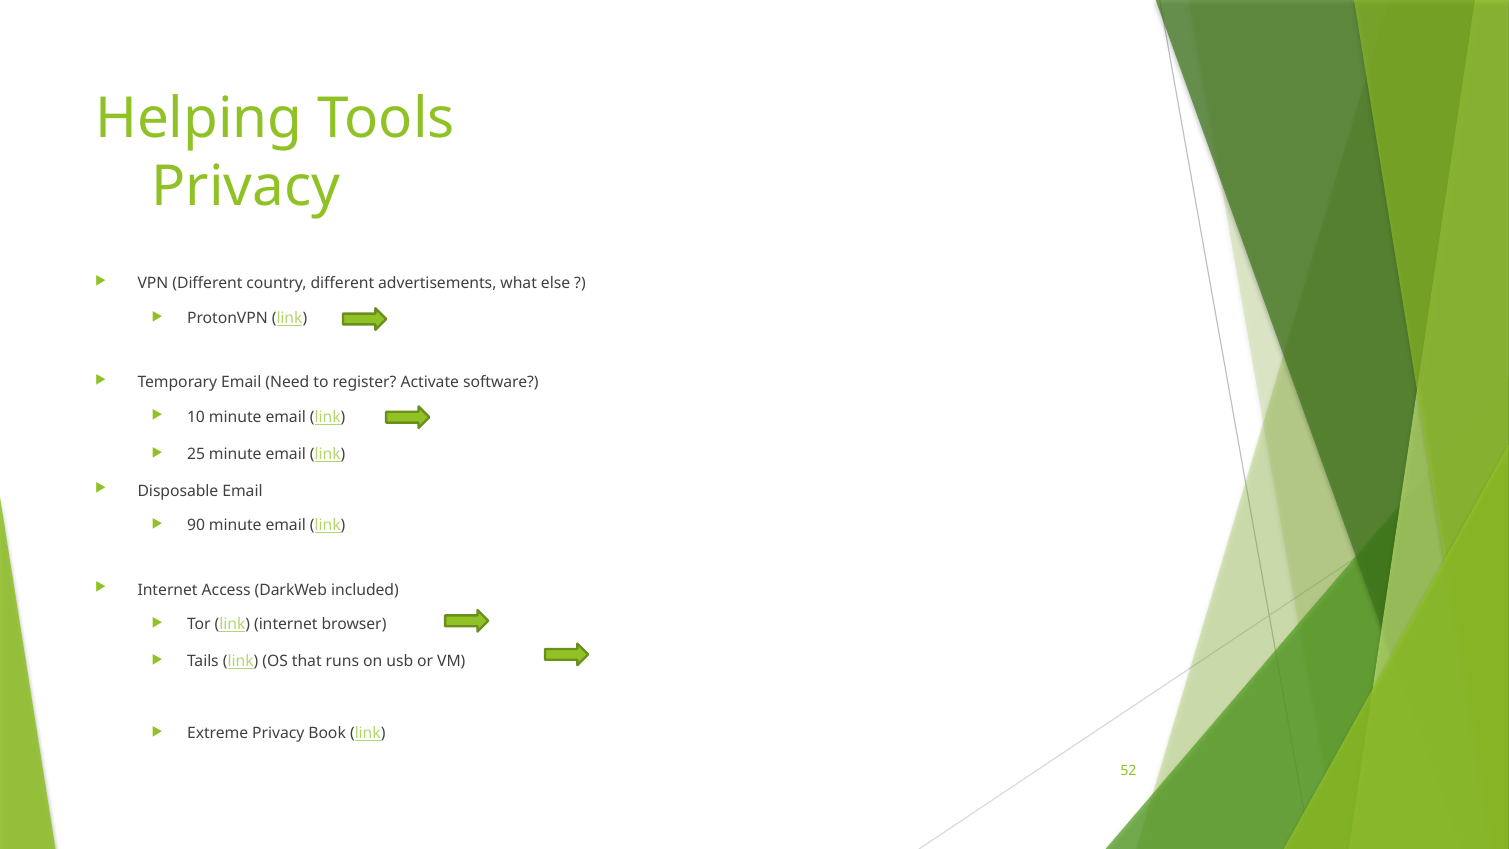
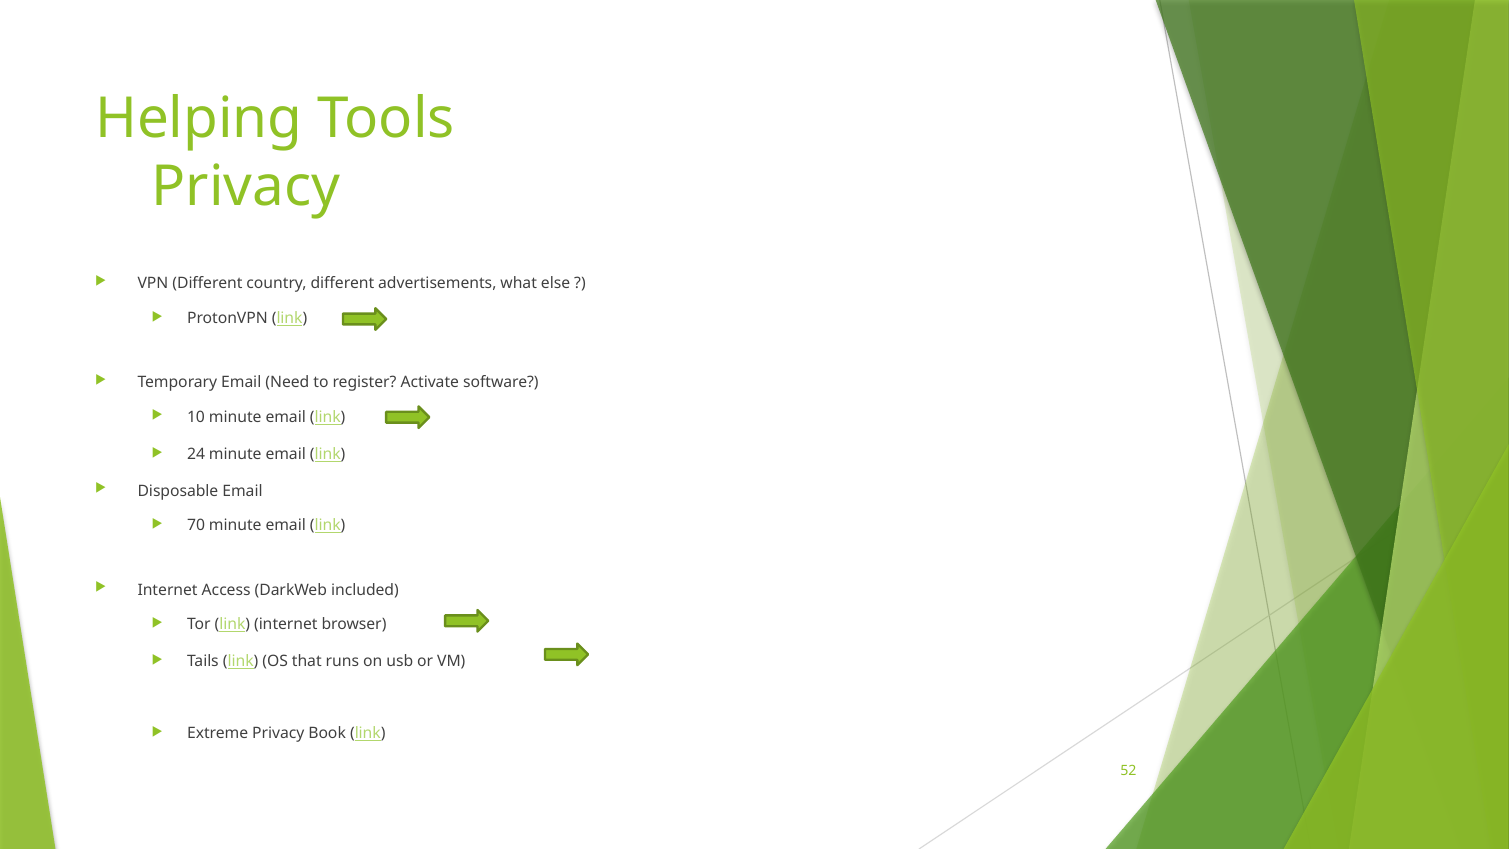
25: 25 -> 24
90: 90 -> 70
